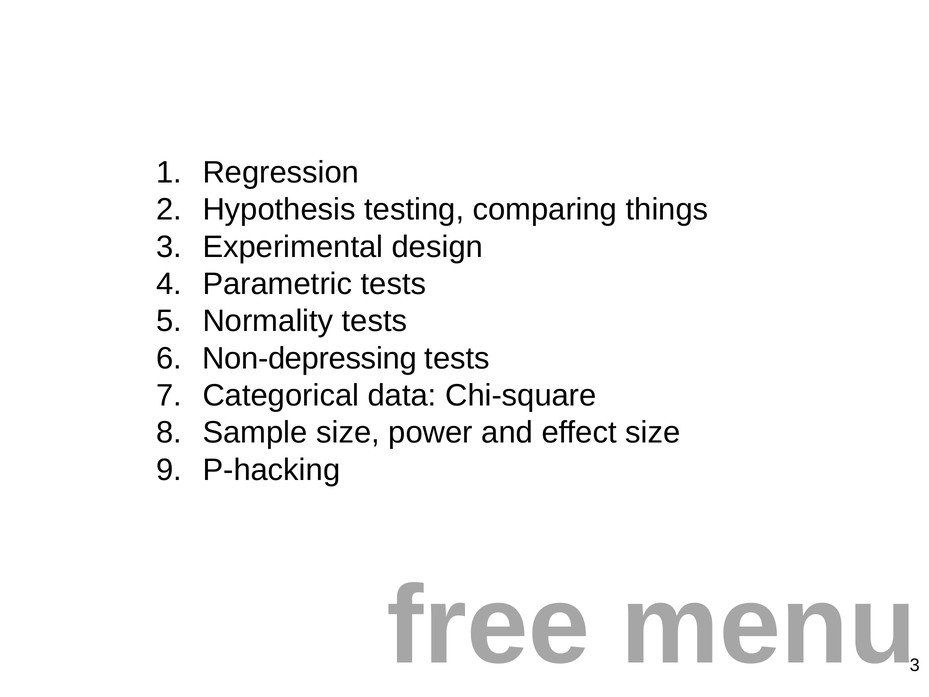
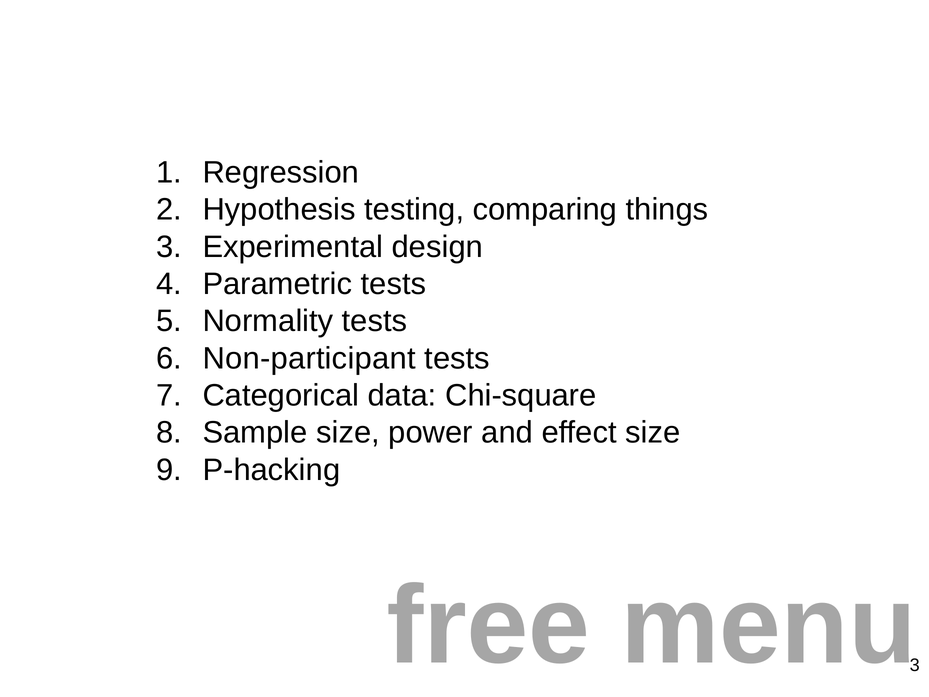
Non-depressing: Non-depressing -> Non-participant
